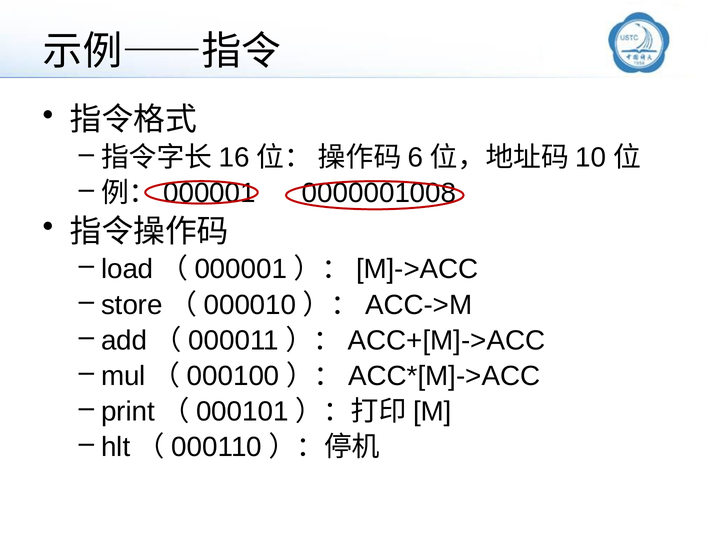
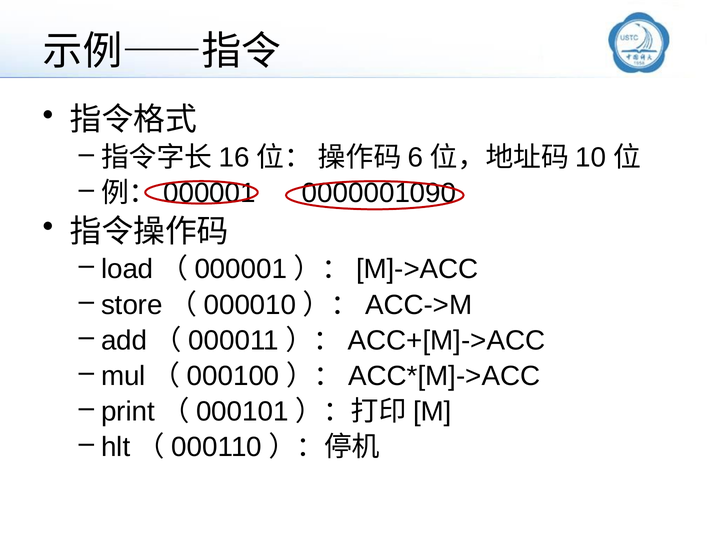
0000001008: 0000001008 -> 0000001090
